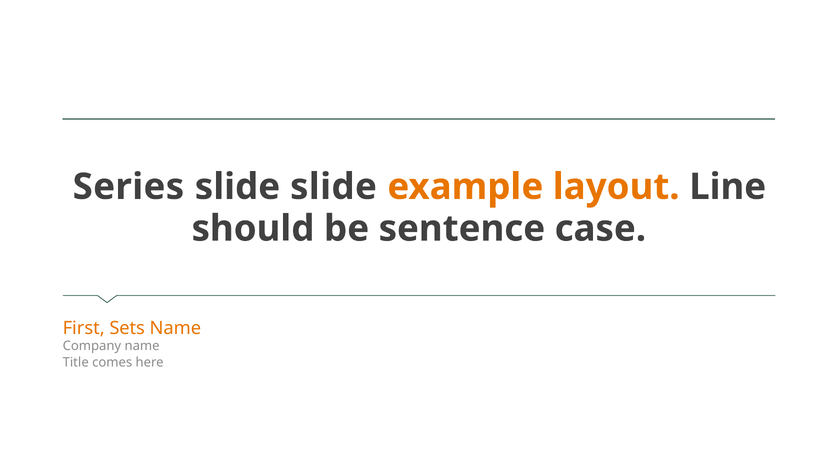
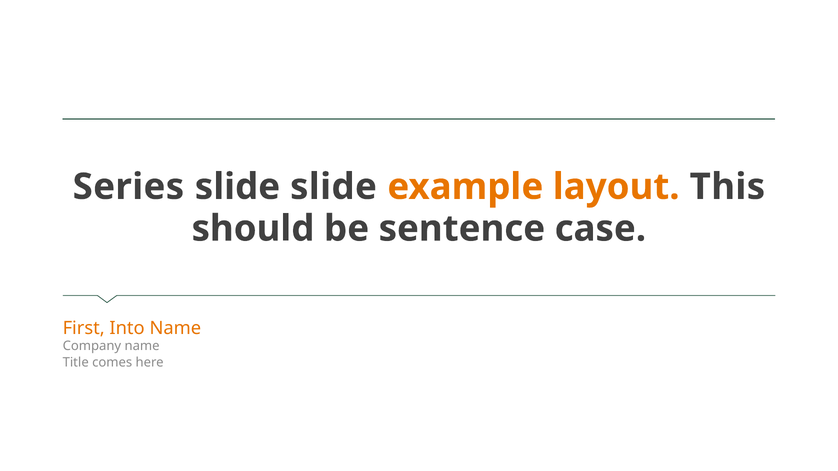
Line: Line -> This
Sets: Sets -> Into
